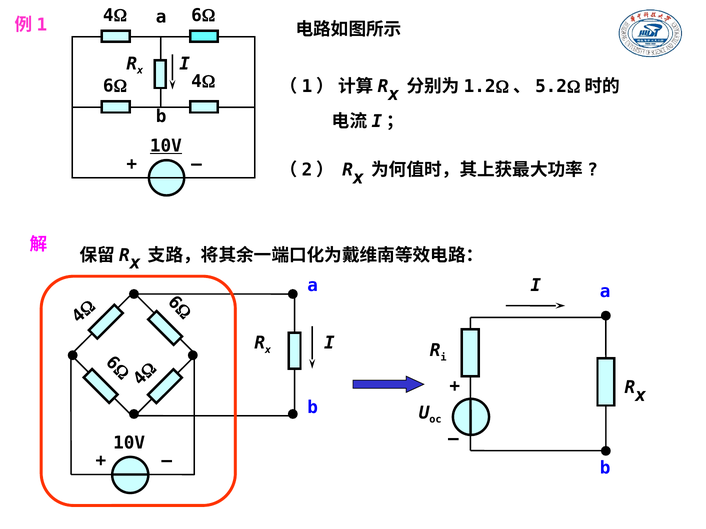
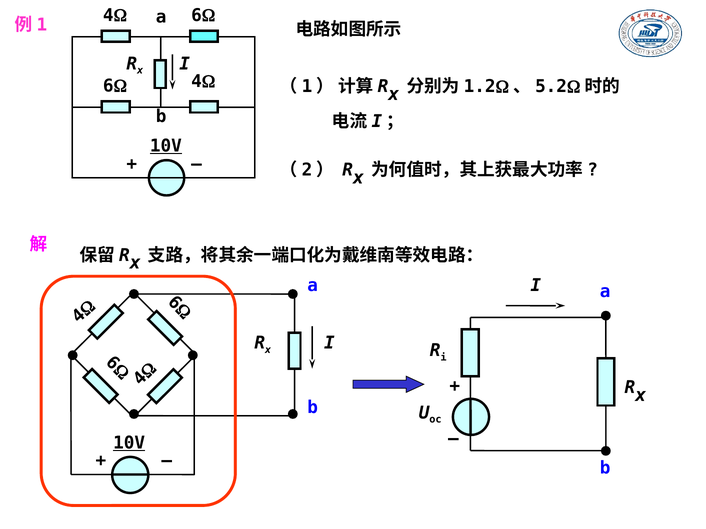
10V at (129, 443) underline: none -> present
